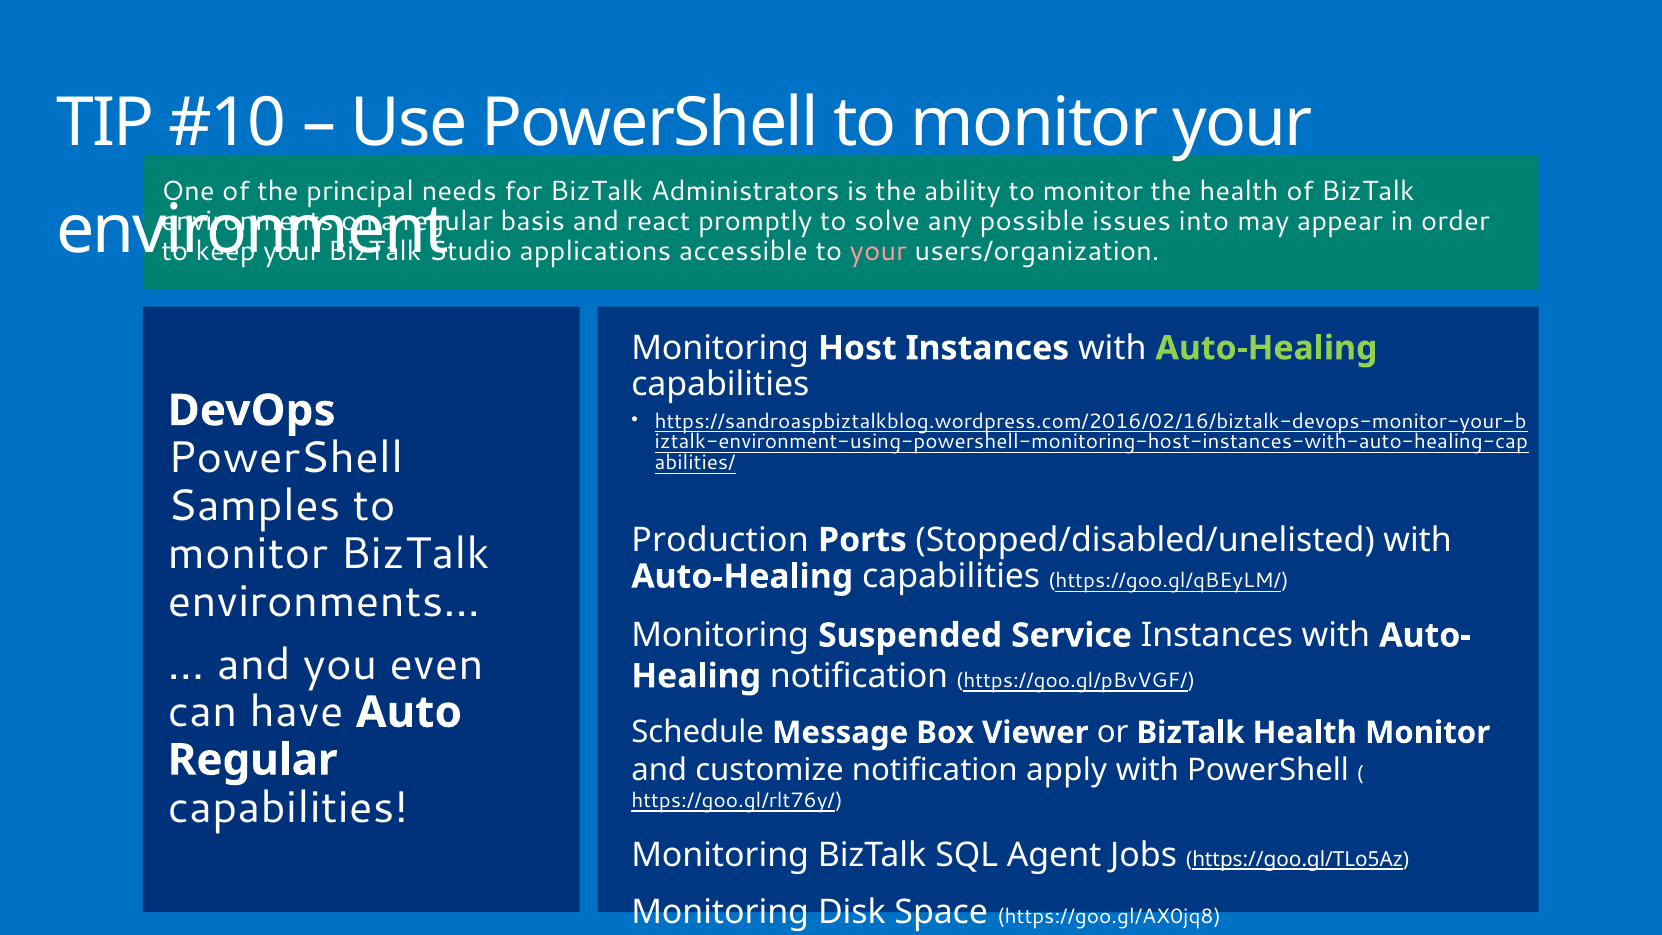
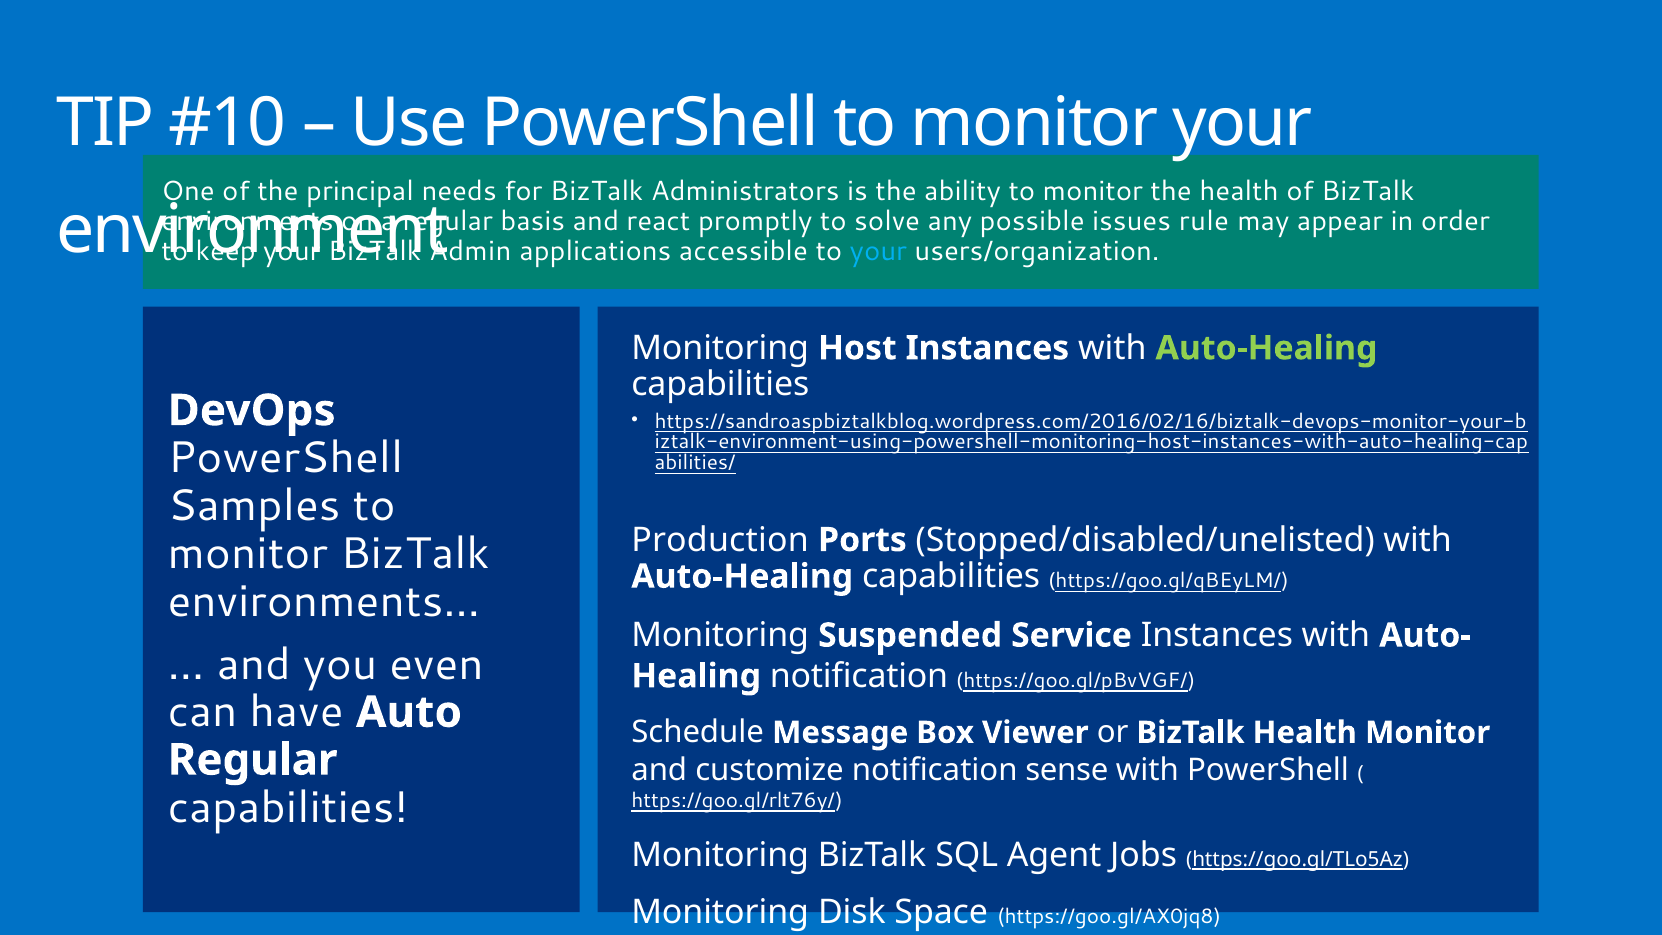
into: into -> rule
Studio: Studio -> Admin
your at (878, 252) colour: pink -> light blue
apply: apply -> sense
